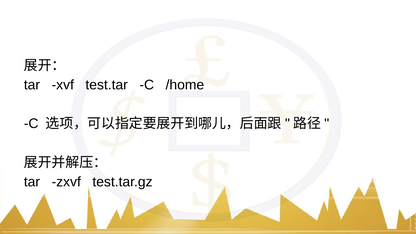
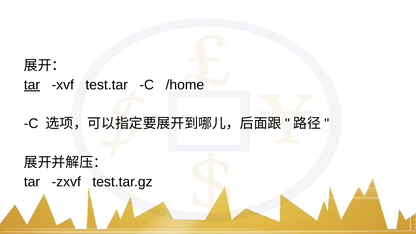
tar at (32, 85) underline: none -> present
